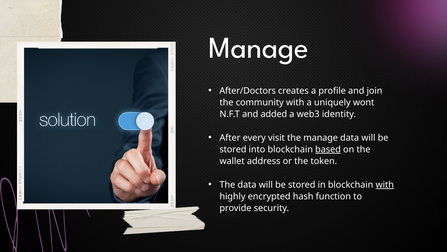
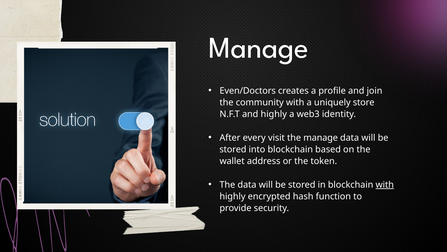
After/Doctors: After/Doctors -> Even/Doctors
wont: wont -> store
and added: added -> highly
based underline: present -> none
